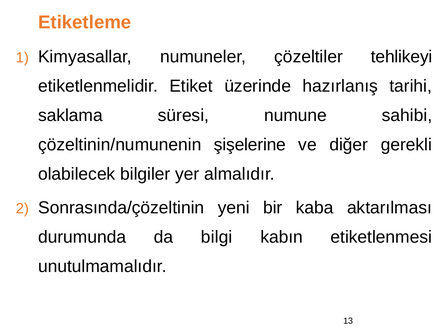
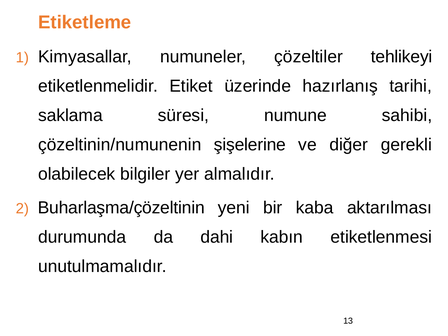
Sonrasında/çözeltinin: Sonrasında/çözeltinin -> Buharlaşma/çözeltinin
bilgi: bilgi -> dahi
